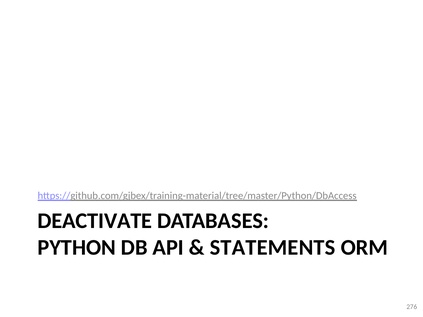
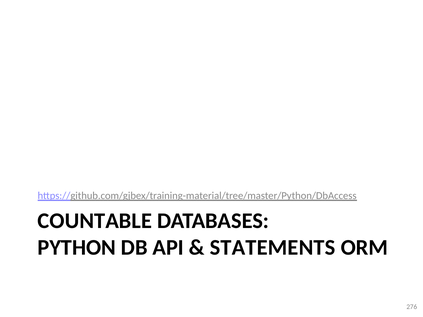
DEACTIVATE: DEACTIVATE -> COUNTABLE
